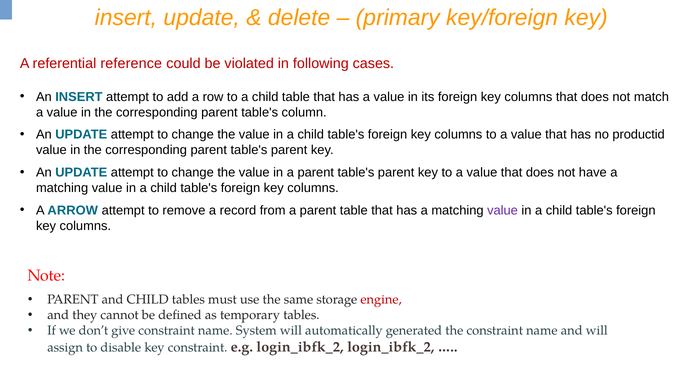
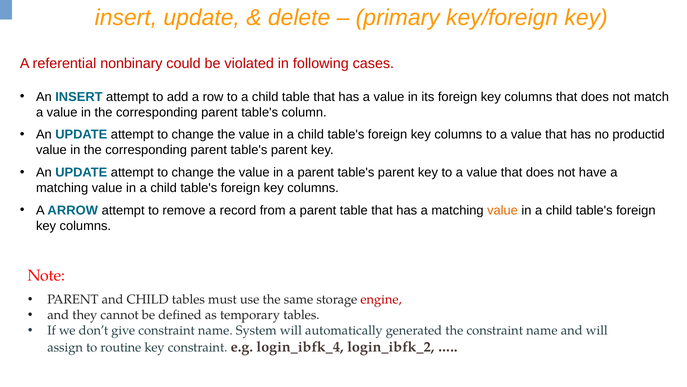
reference: reference -> nonbinary
value at (503, 210) colour: purple -> orange
disable: disable -> routine
e.g login_ibfk_2: login_ibfk_2 -> login_ibfk_4
